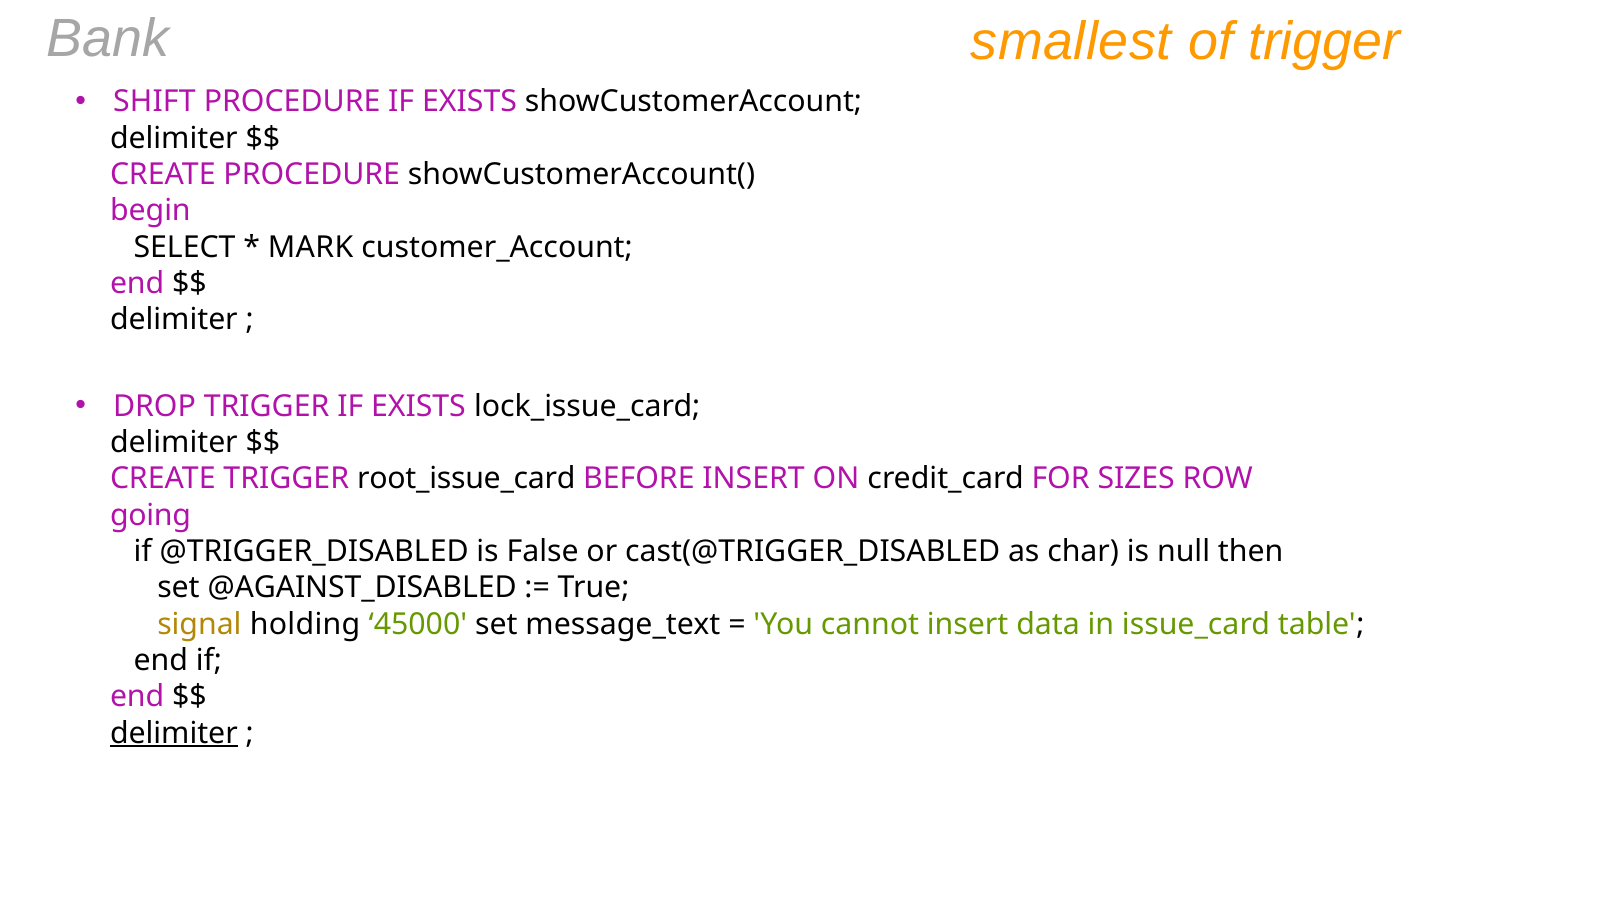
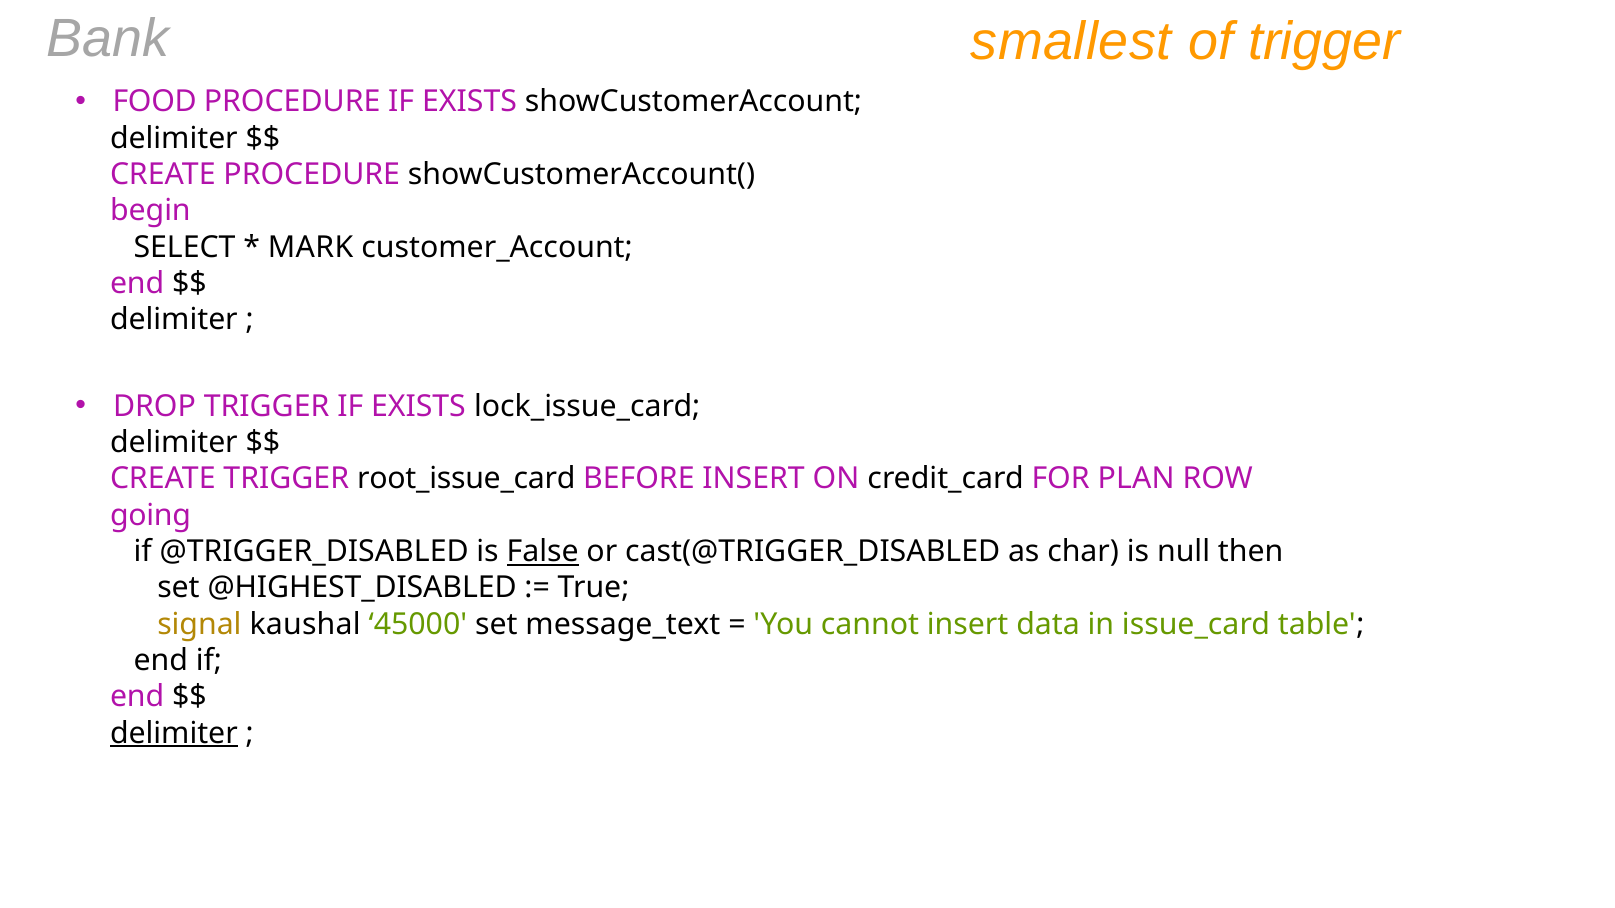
SHIFT: SHIFT -> FOOD
SIZES: SIZES -> PLAN
False underline: none -> present
@AGAINST_DISABLED: @AGAINST_DISABLED -> @HIGHEST_DISABLED
holding: holding -> kaushal
